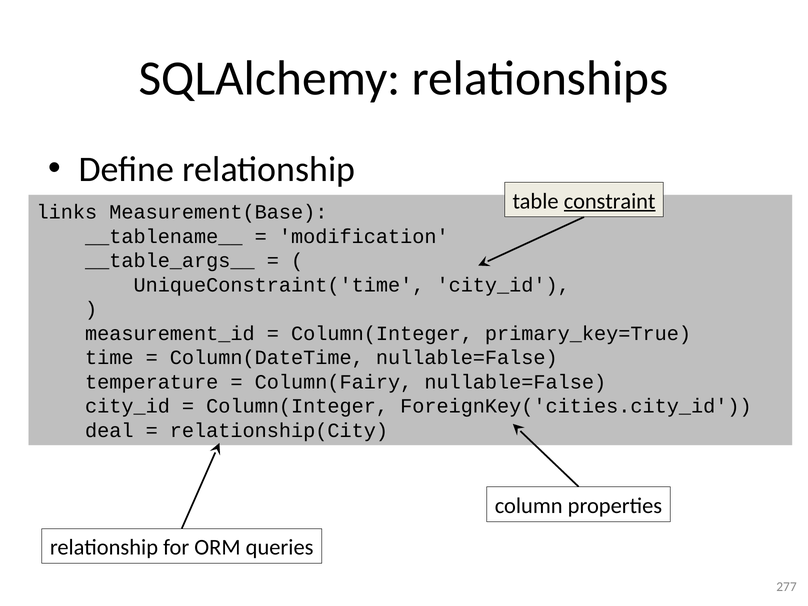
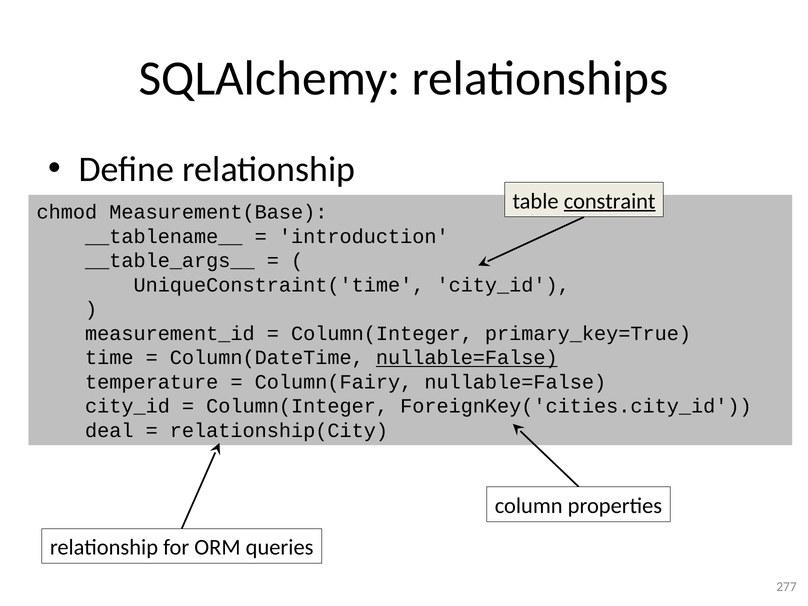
links: links -> chmod
modification: modification -> introduction
nullable=False at (467, 358) underline: none -> present
